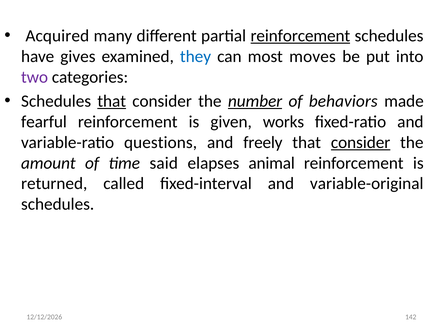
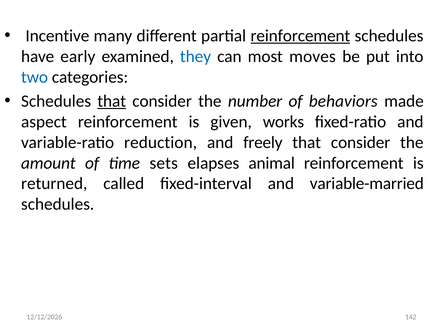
Acquired: Acquired -> Incentive
gives: gives -> early
two colour: purple -> blue
number underline: present -> none
fearful: fearful -> aspect
questions: questions -> reduction
consider at (361, 142) underline: present -> none
said: said -> sets
variable-original: variable-original -> variable-married
